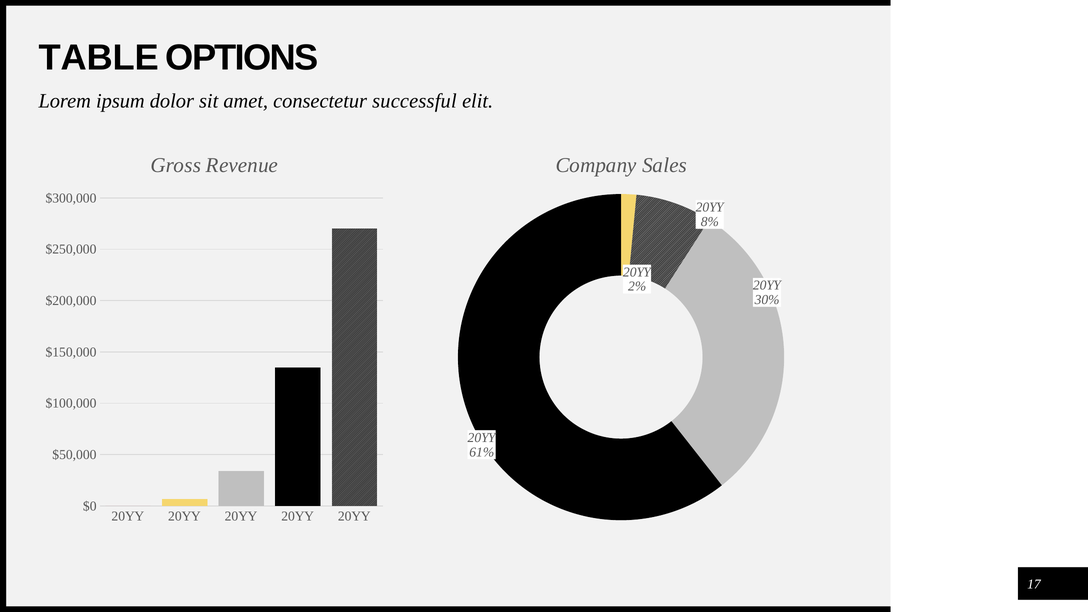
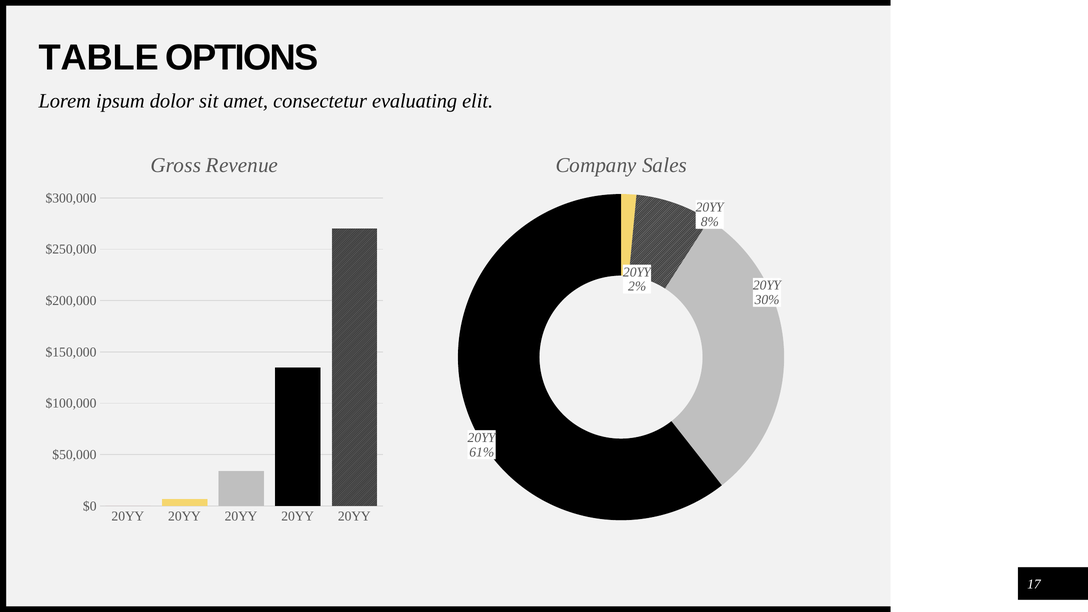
successful: successful -> evaluating
